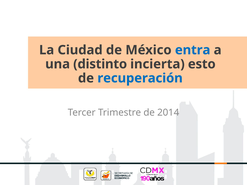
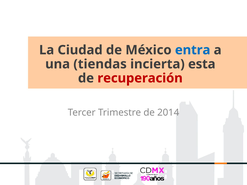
distinto: distinto -> tiendas
esto: esto -> esta
recuperación colour: blue -> red
